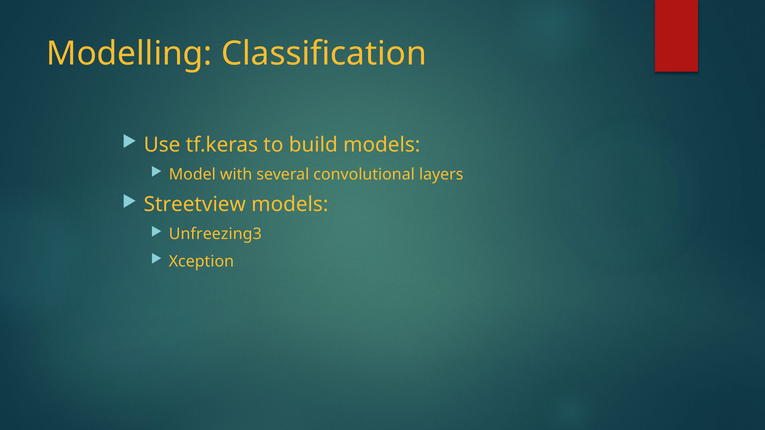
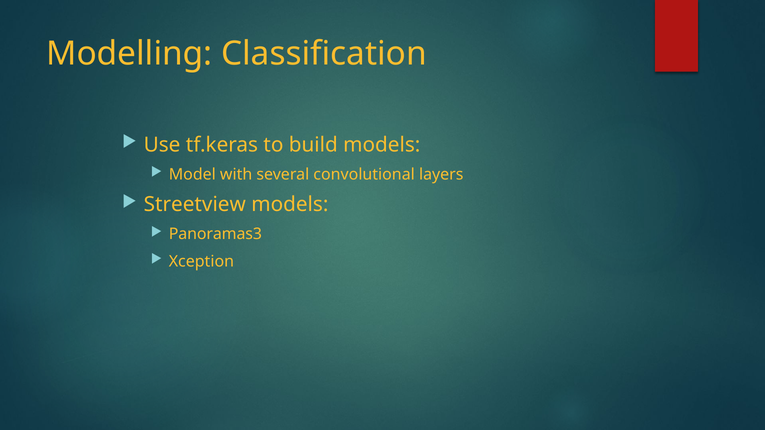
Unfreezing3: Unfreezing3 -> Panoramas3
